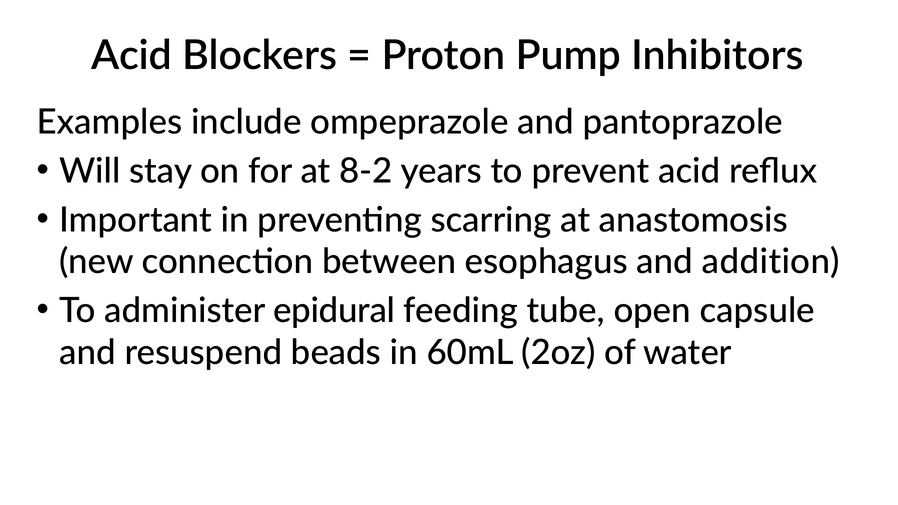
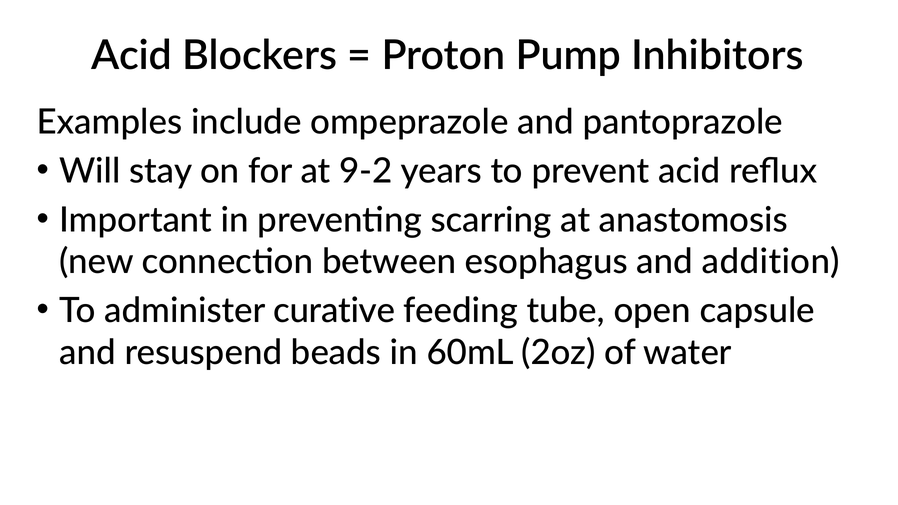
8-2: 8-2 -> 9-2
epidural: epidural -> curative
